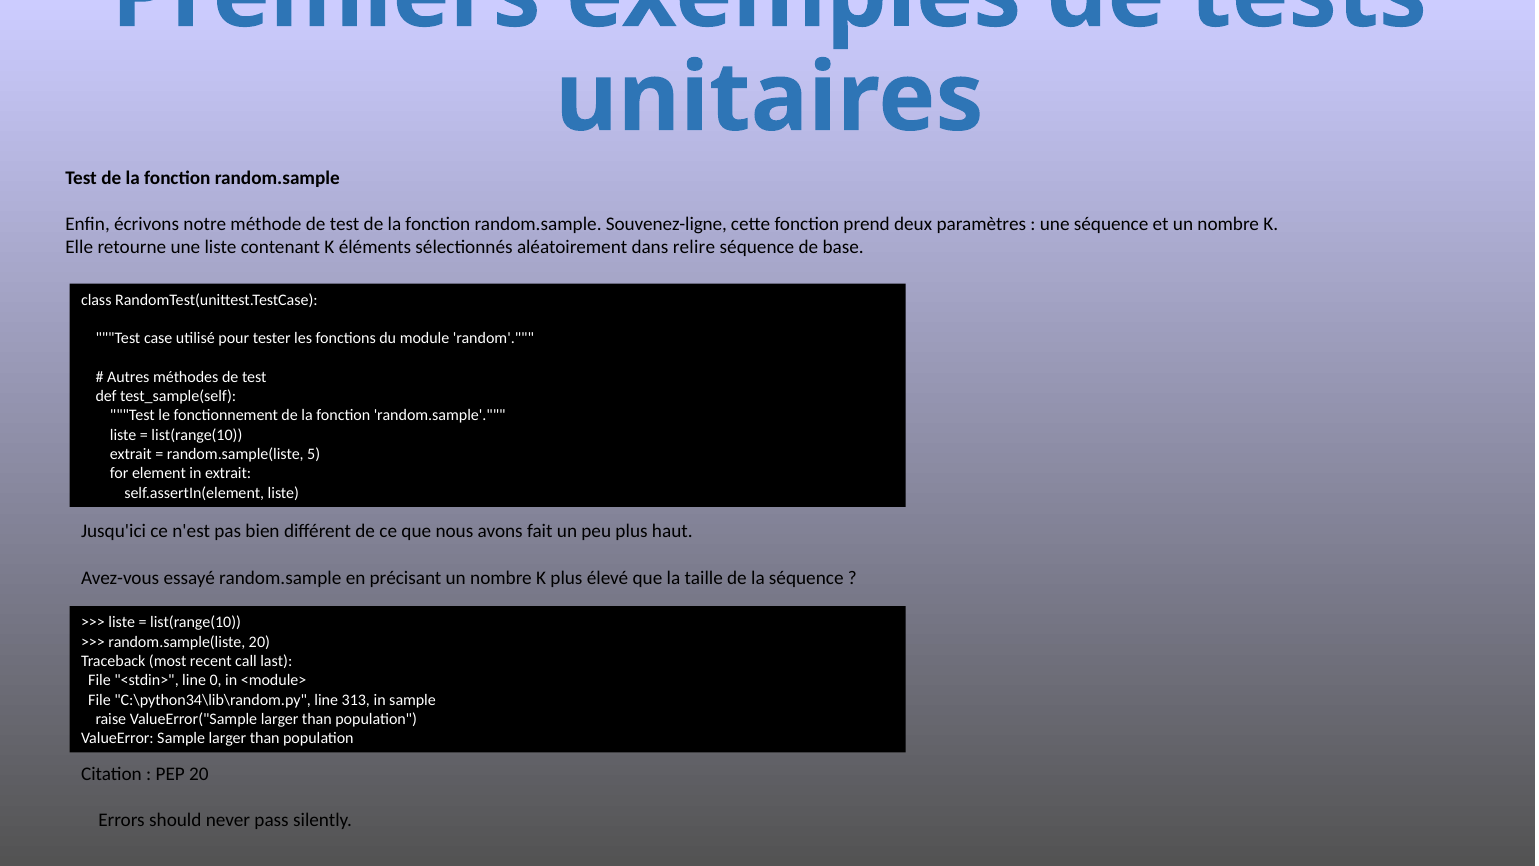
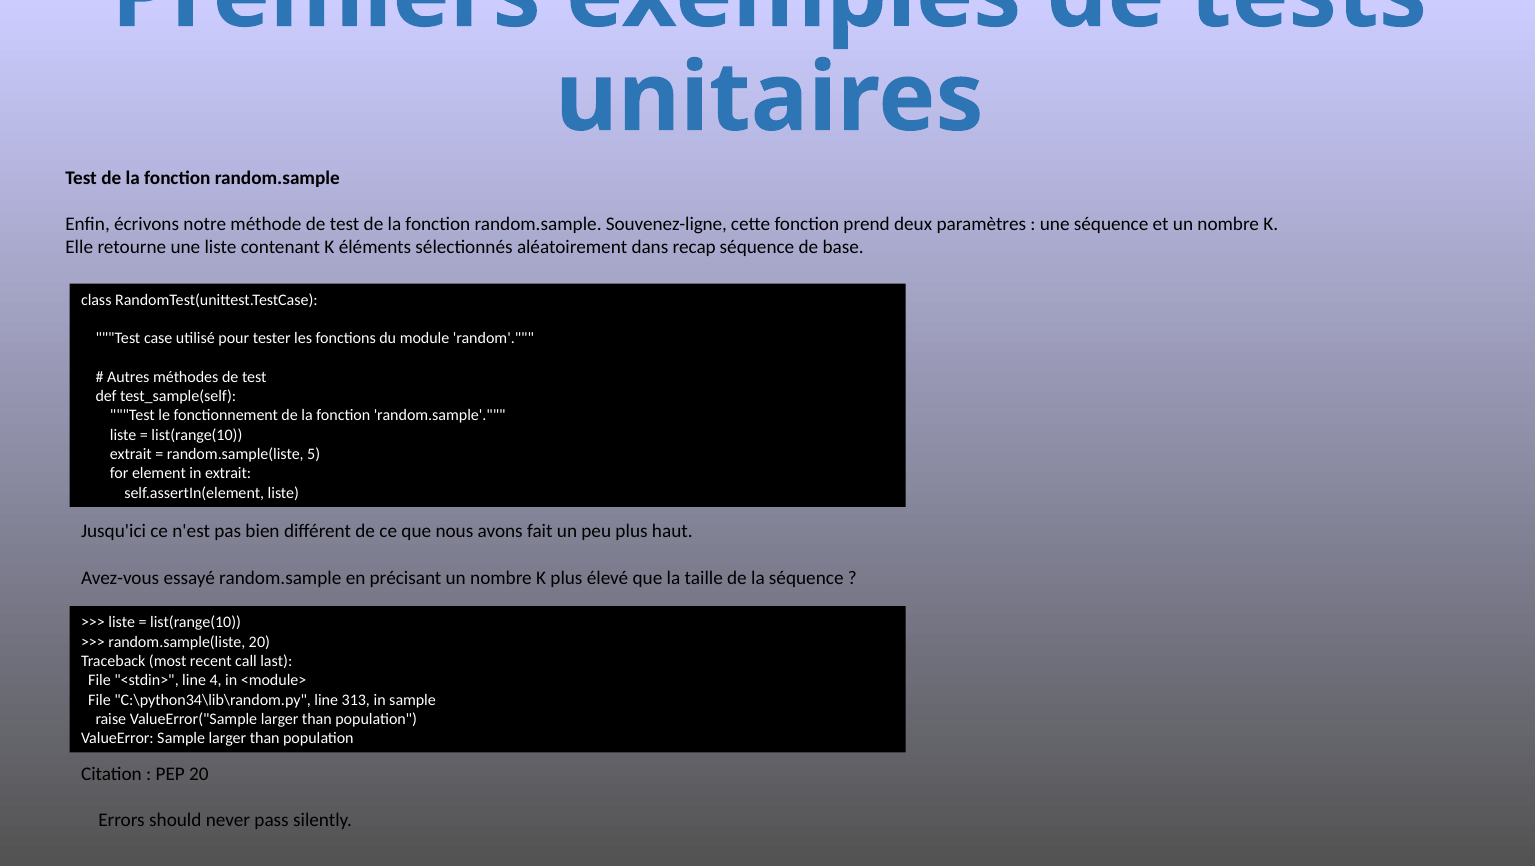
relire: relire -> recap
0: 0 -> 4
